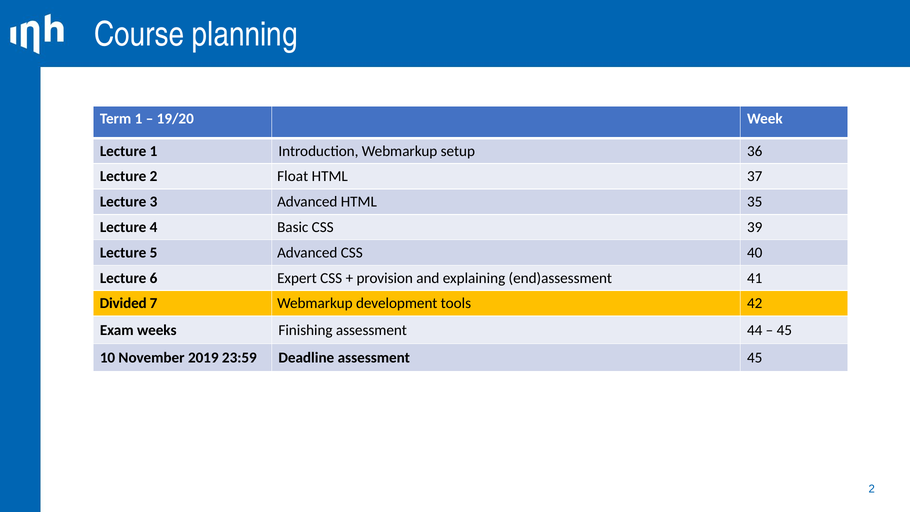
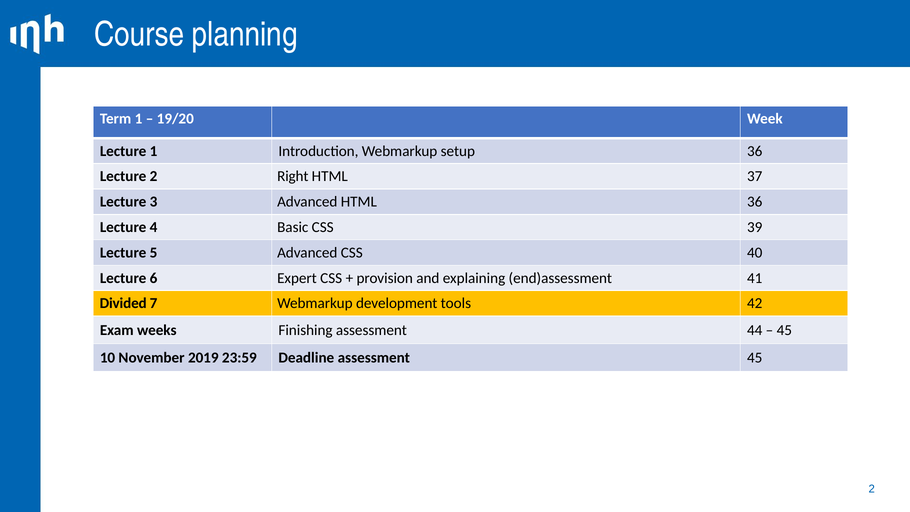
Float: Float -> Right
HTML 35: 35 -> 36
